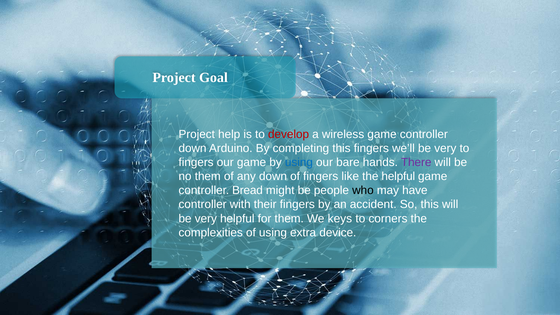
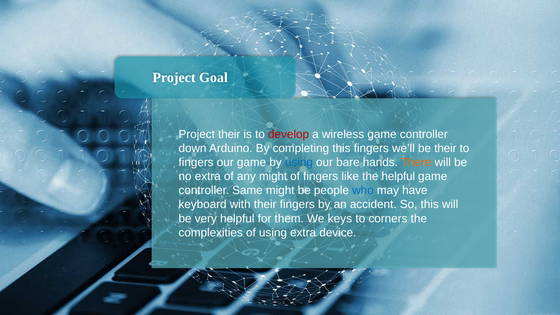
Project help: help -> their
we’ll be very: very -> their
There colour: purple -> orange
no them: them -> extra
any down: down -> might
Bread: Bread -> Same
who colour: black -> blue
controller at (203, 204): controller -> keyboard
